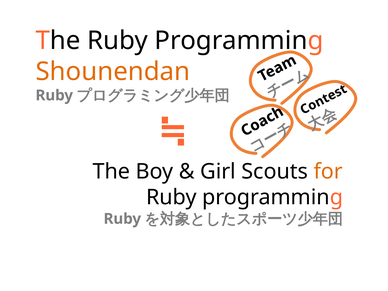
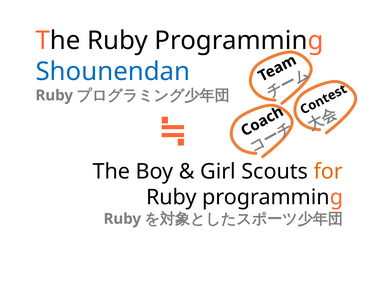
Shounendan colour: orange -> blue
